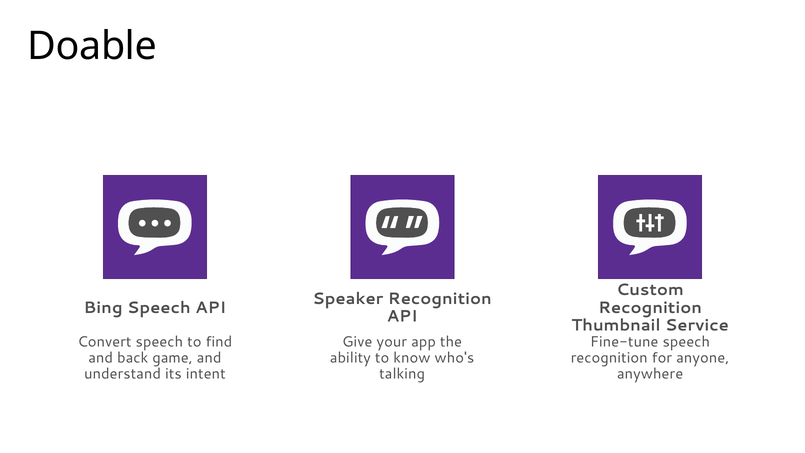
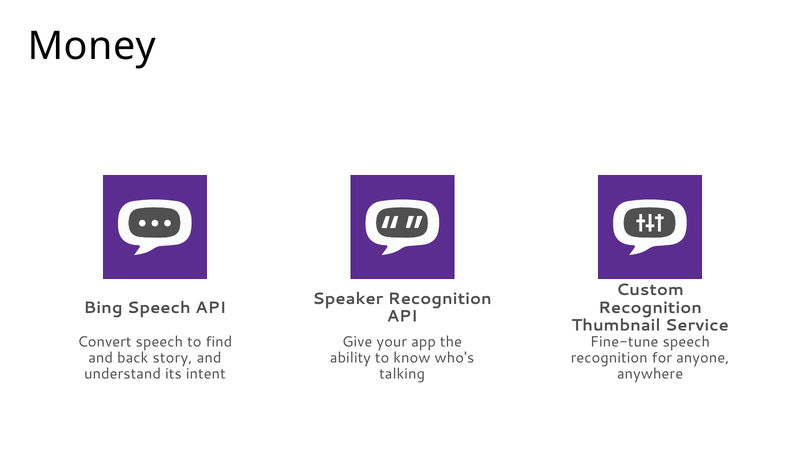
Doable: Doable -> Money
game: game -> story
